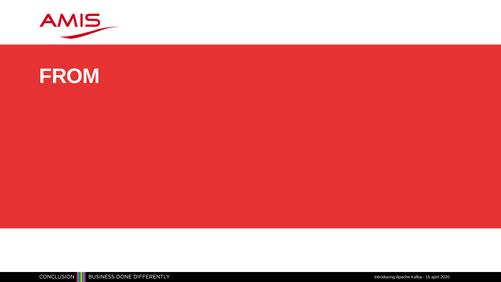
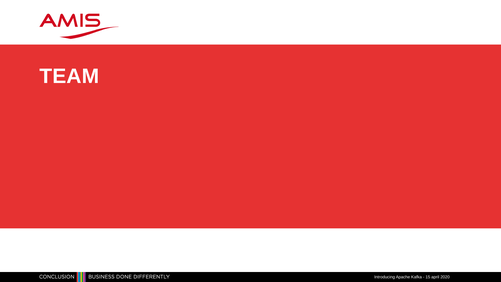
FROM: FROM -> TEAM
